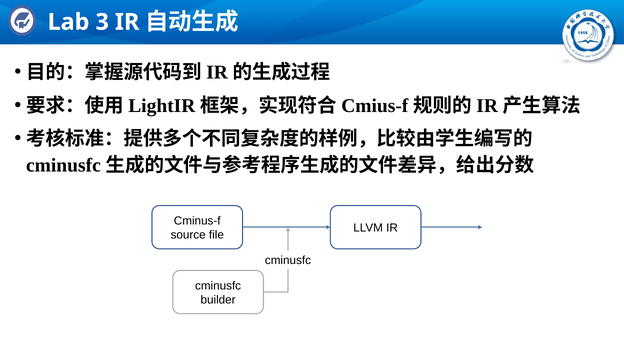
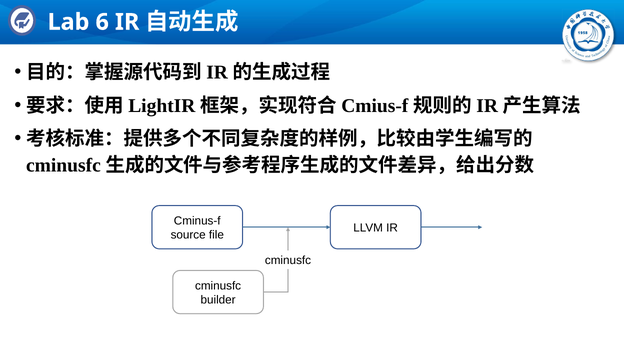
3: 3 -> 6
